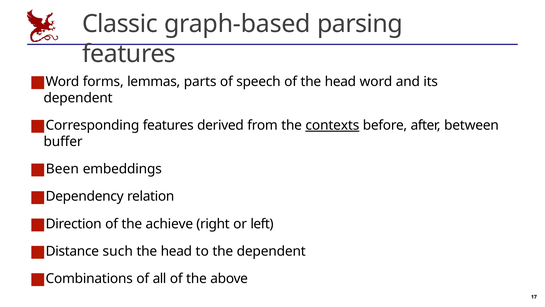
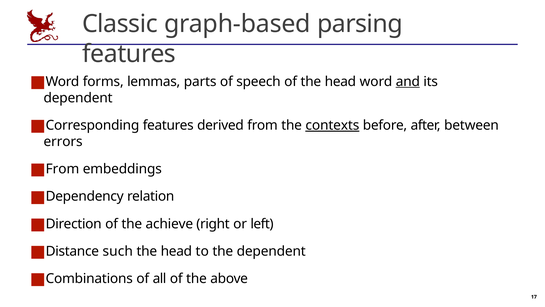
and underline: none -> present
buffer: buffer -> errors
Been at (62, 169): Been -> From
